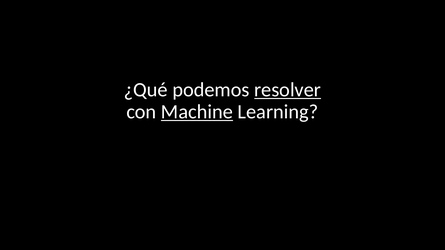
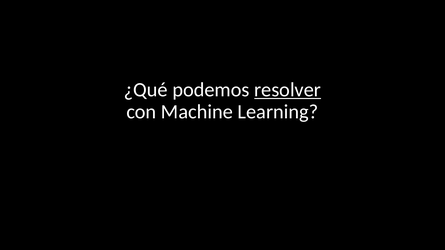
Machine underline: present -> none
